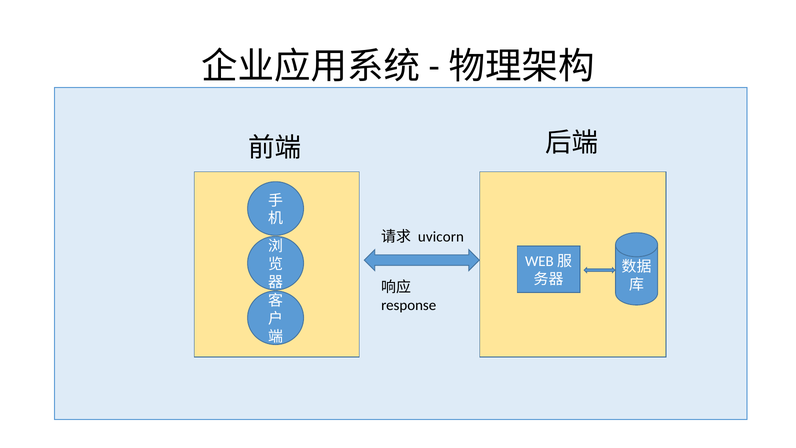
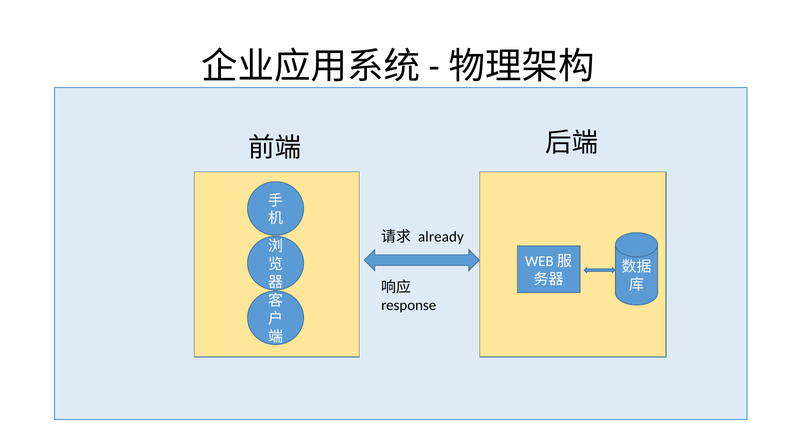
uvicorn: uvicorn -> already
